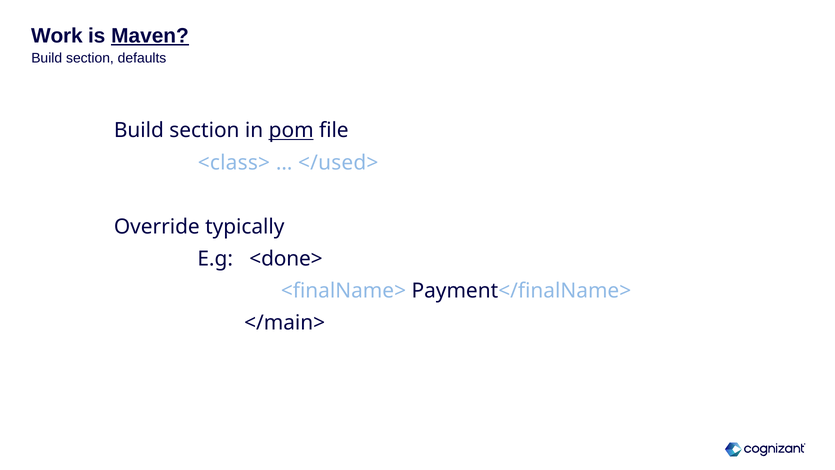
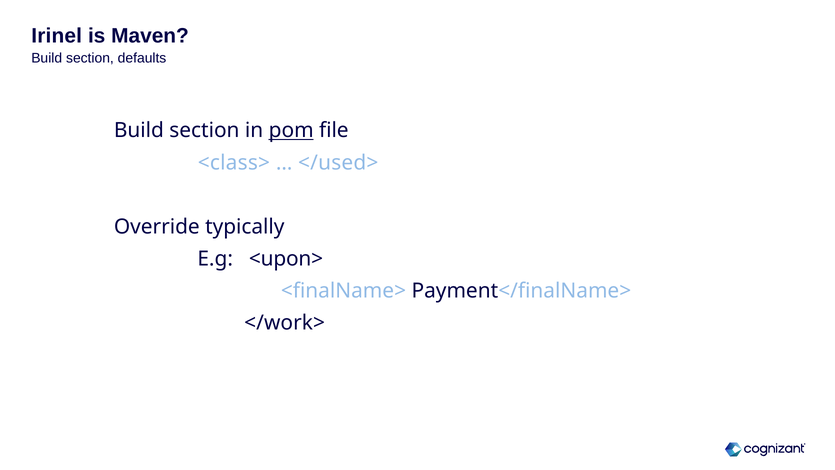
Work: Work -> Irinel
Maven underline: present -> none
<done>: <done> -> <upon>
</main>: </main> -> </work>
